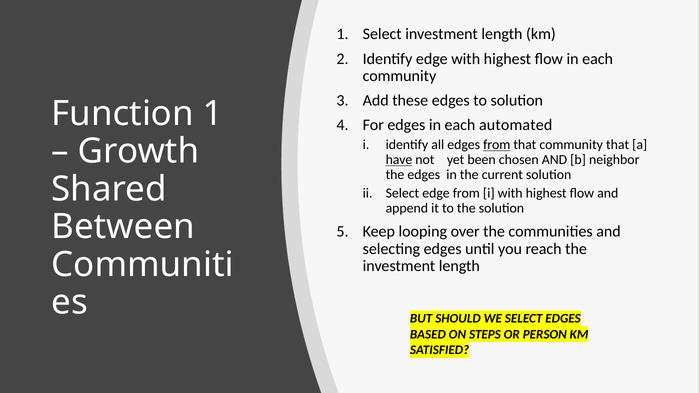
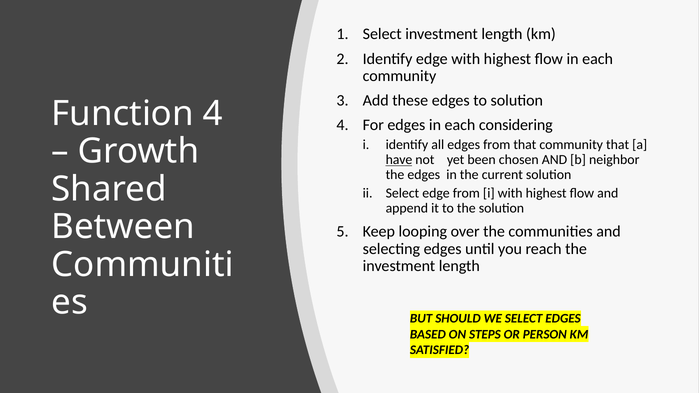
Function 1: 1 -> 4
automated: automated -> considering
from at (497, 145) underline: present -> none
